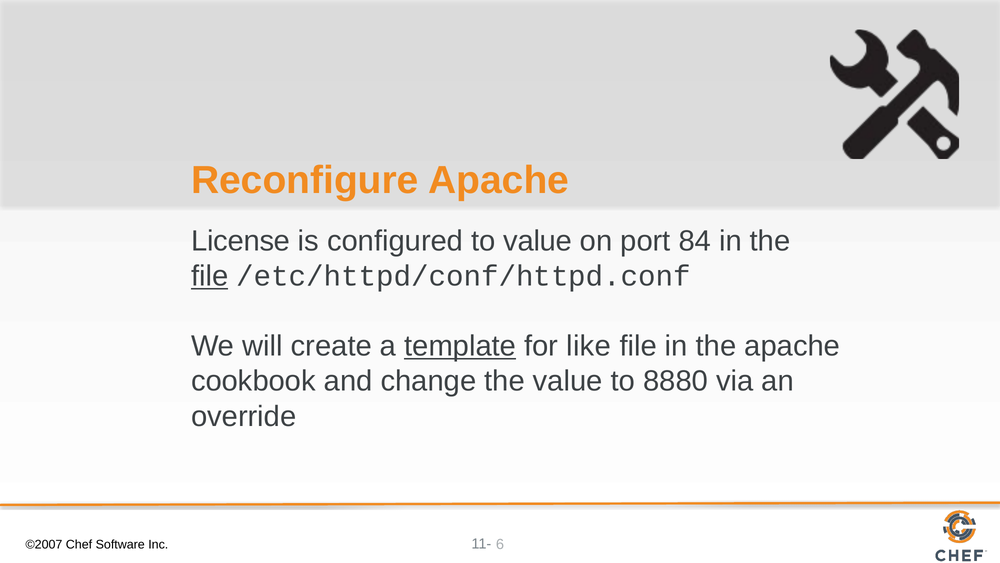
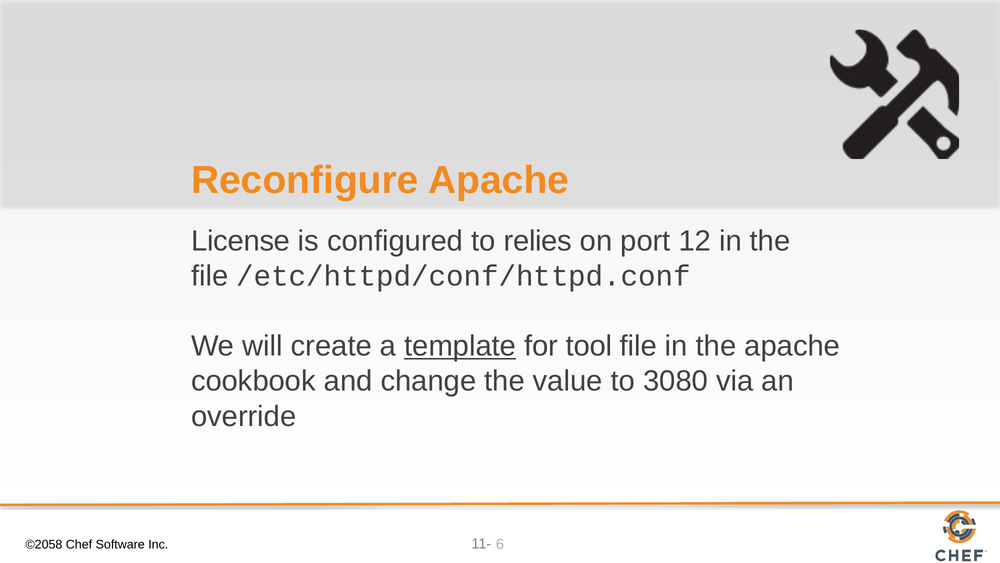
to value: value -> relies
84: 84 -> 12
file at (210, 276) underline: present -> none
like: like -> tool
8880: 8880 -> 3080
©2007: ©2007 -> ©2058
